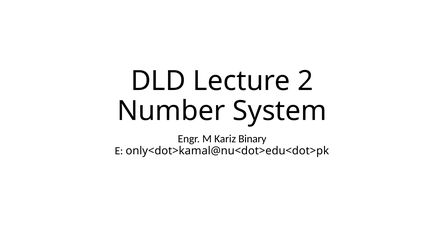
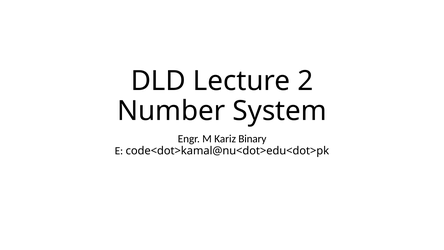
only<dot>kamal@nu<dot>edu<dot>pk: only<dot>kamal@nu<dot>edu<dot>pk -> code<dot>kamal@nu<dot>edu<dot>pk
